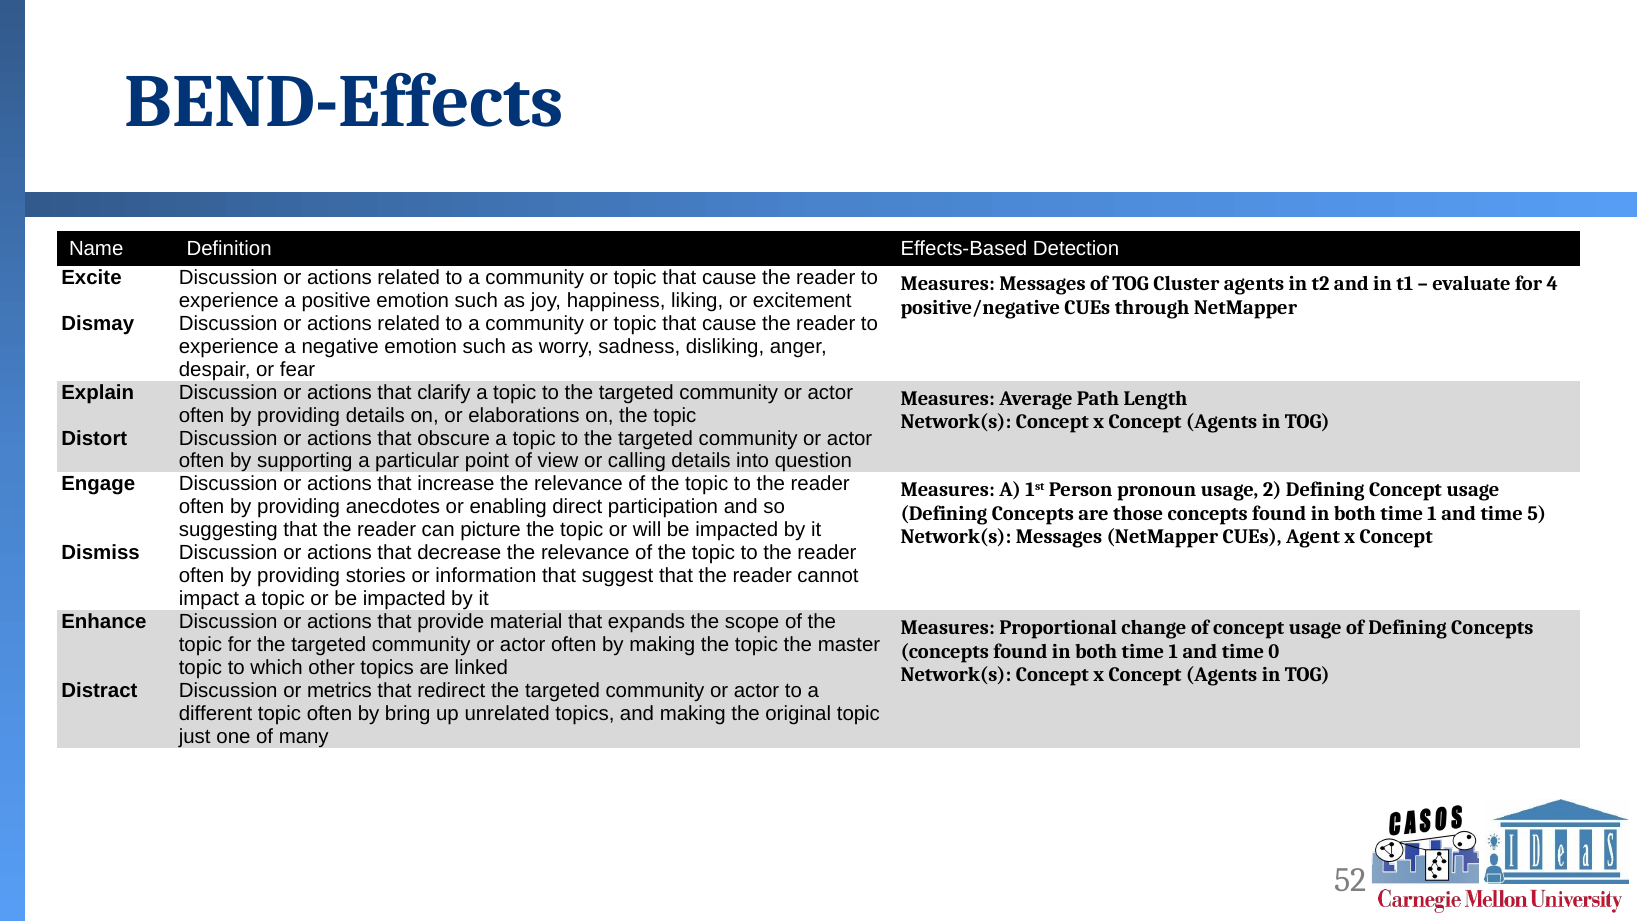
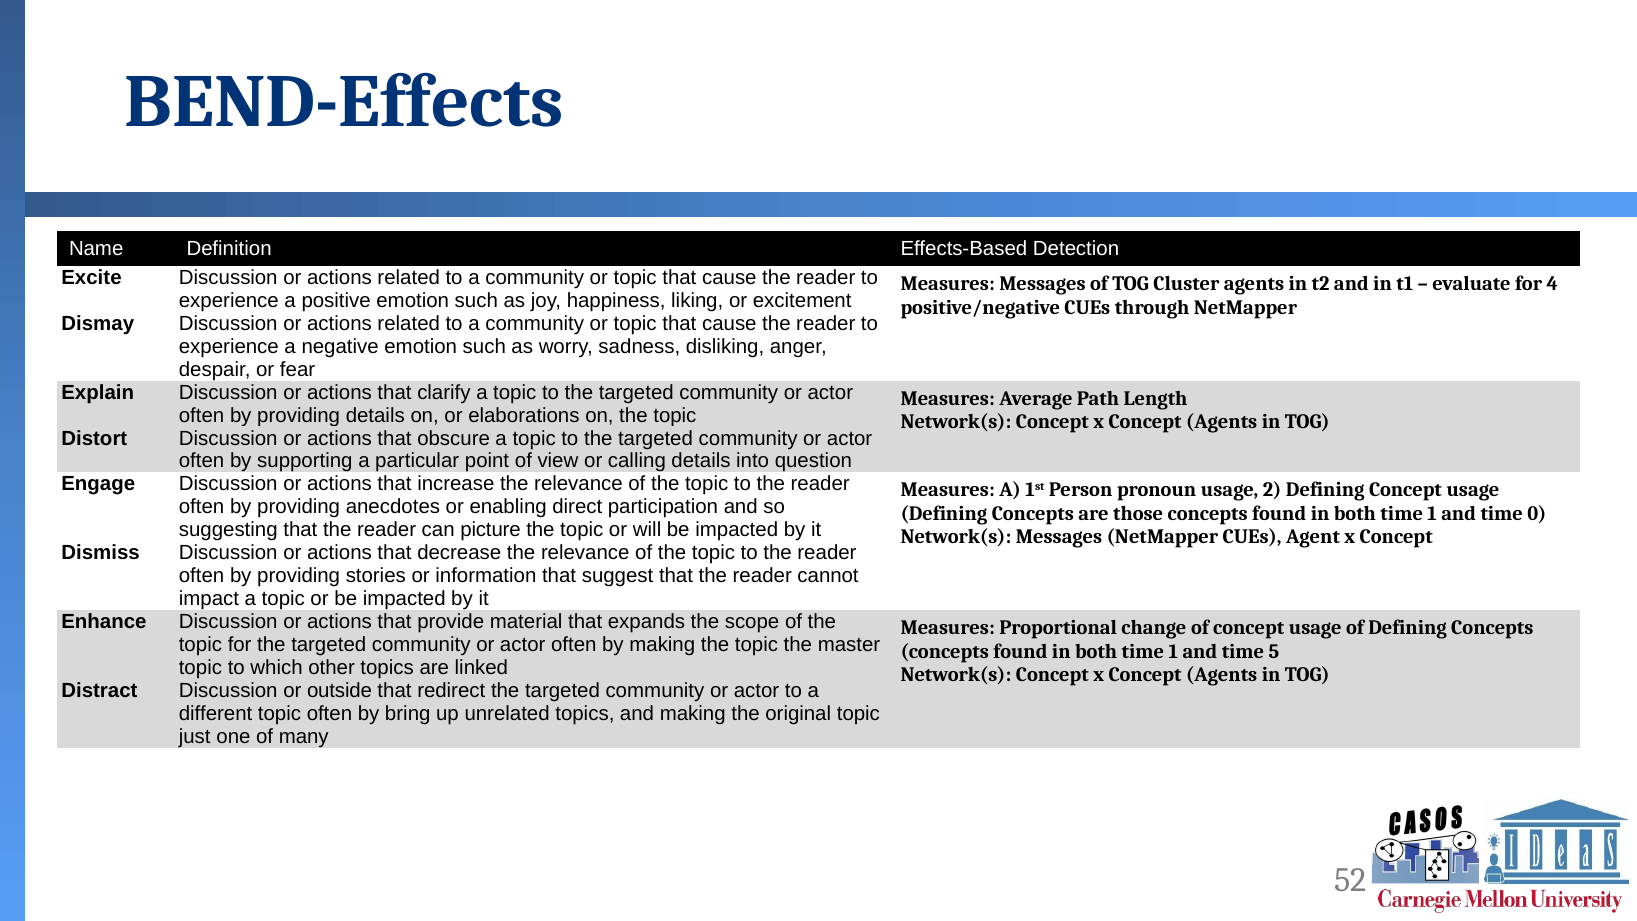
5: 5 -> 0
0: 0 -> 5
metrics: metrics -> outside
